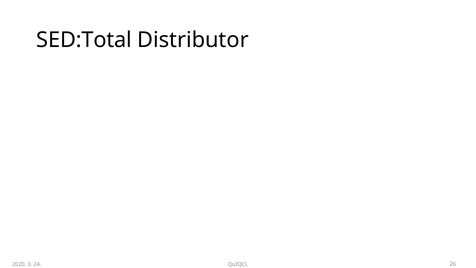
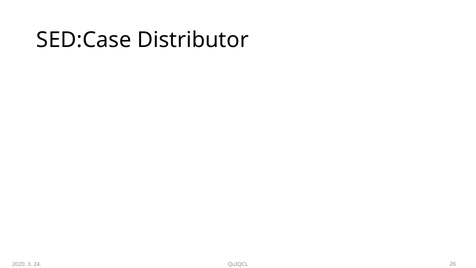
SED:Total: SED:Total -> SED:Case
